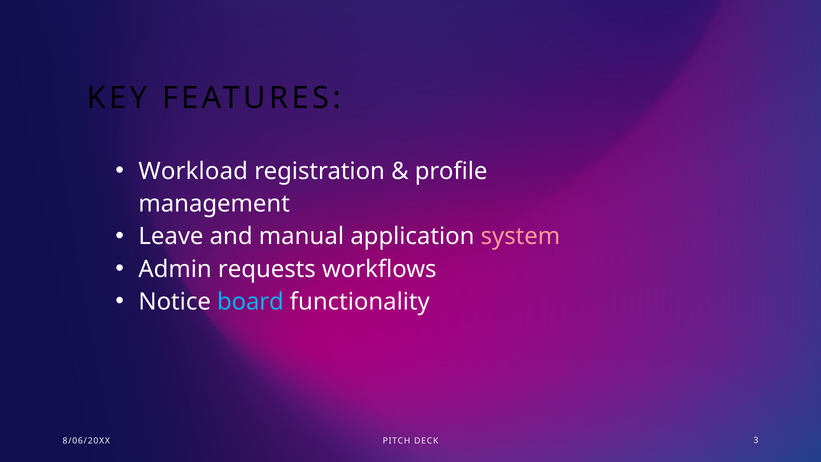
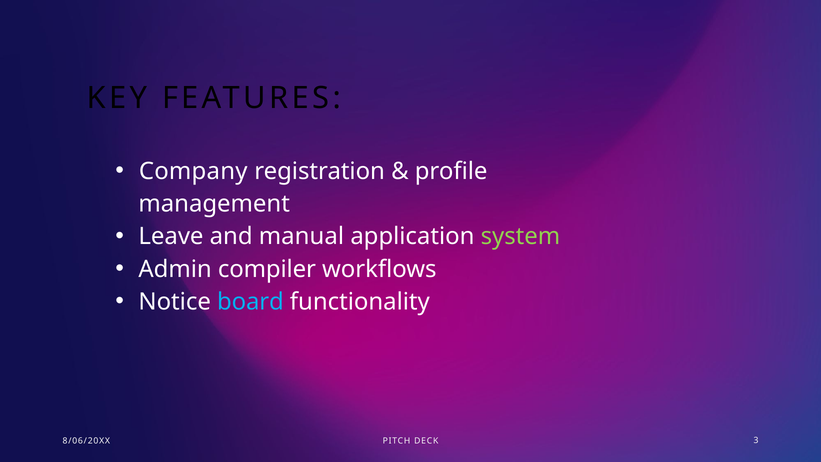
Workload: Workload -> Company
system colour: pink -> light green
requests: requests -> compiler
